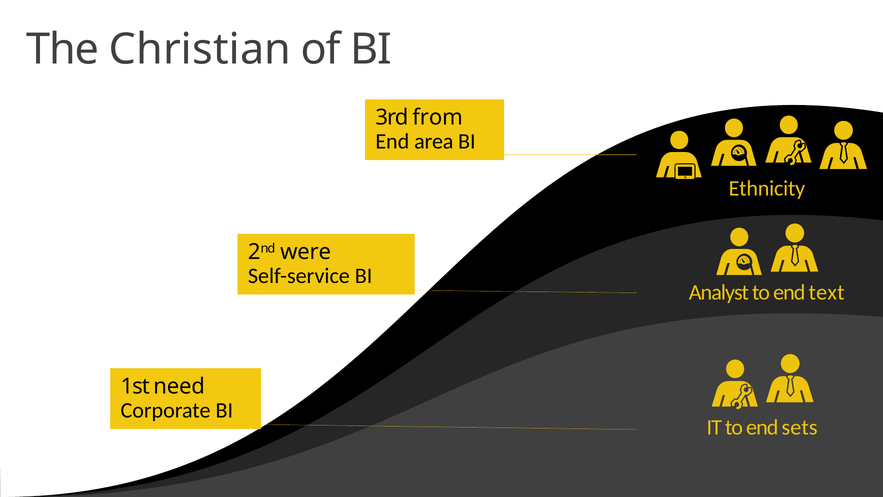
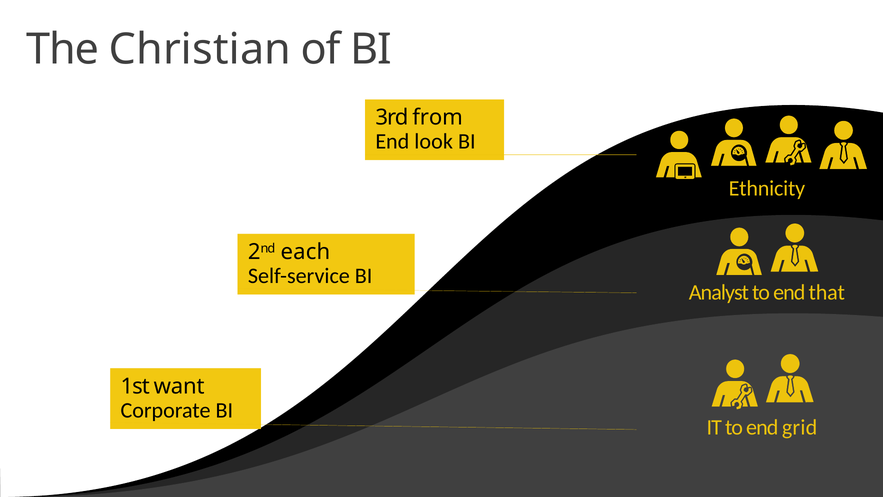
area: area -> look
were: were -> each
text: text -> that
need: need -> want
sets: sets -> grid
